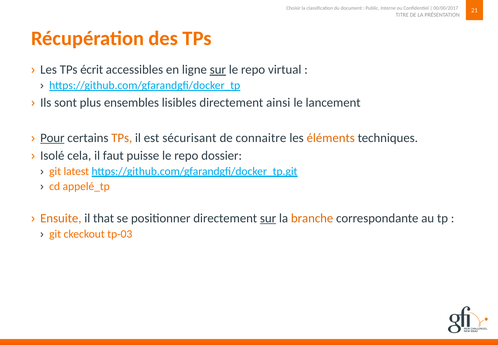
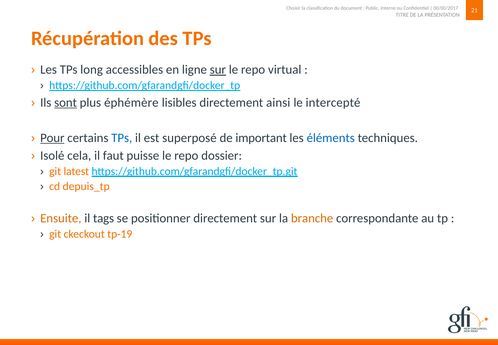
écrit: écrit -> long
sont underline: none -> present
ensembles: ensembles -> éphémère
lancement: lancement -> intercepté
TPs at (122, 138) colour: orange -> blue
sécurisant: sécurisant -> superposé
connaitre: connaitre -> important
éléments colour: orange -> blue
appelé_tp: appelé_tp -> depuis_tp
that: that -> tags
sur at (268, 218) underline: present -> none
tp-03: tp-03 -> tp-19
